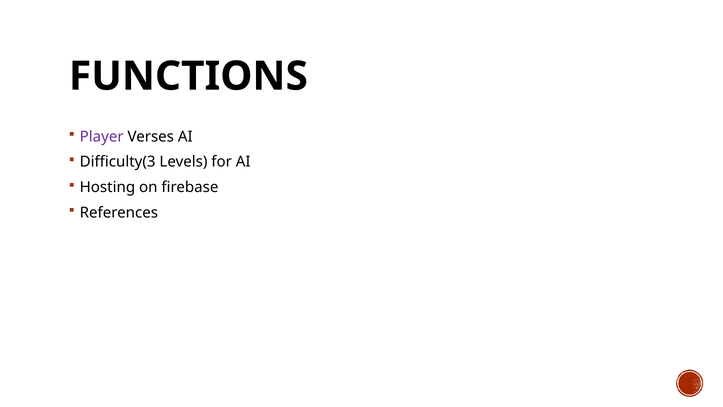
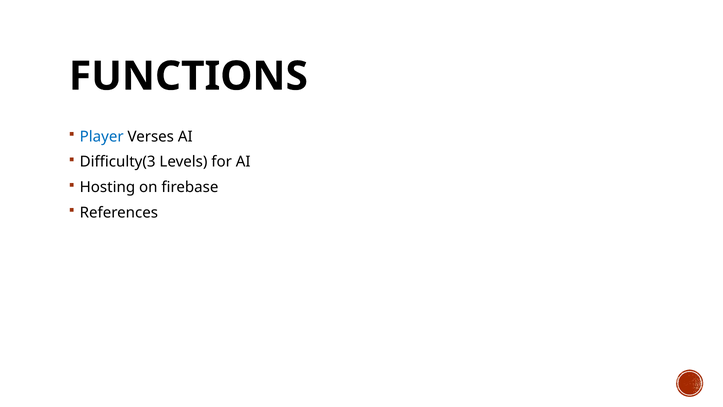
Player colour: purple -> blue
